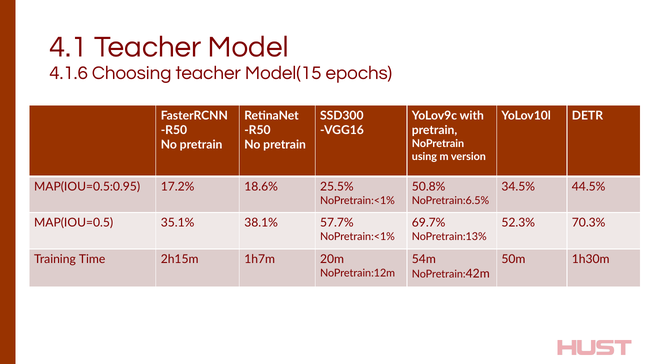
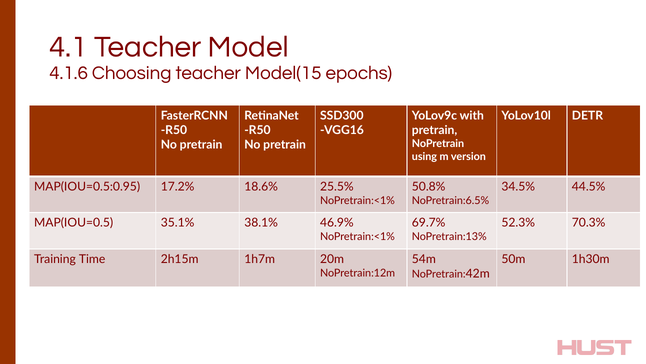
57.7%: 57.7% -> 46.9%
